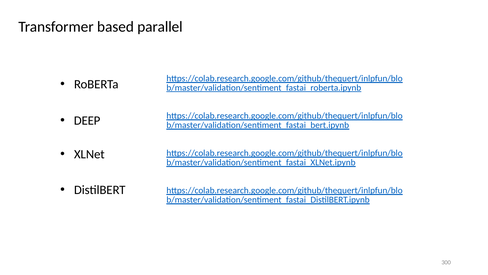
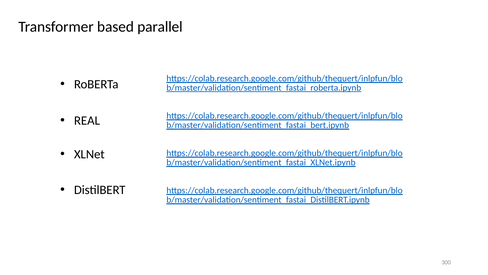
DEEP: DEEP -> REAL
